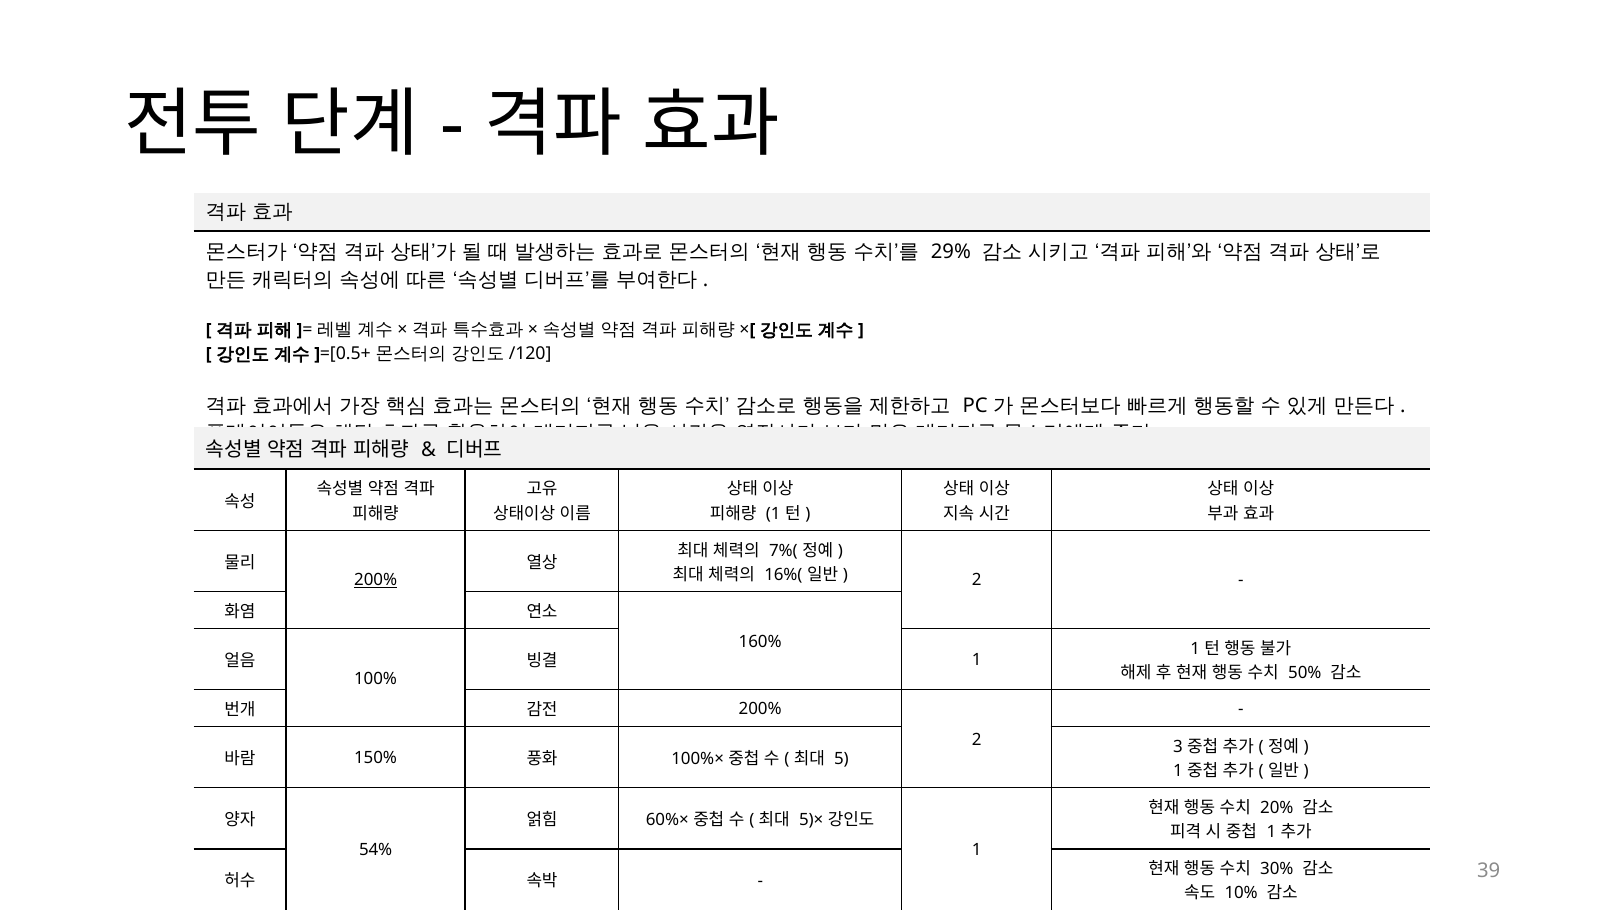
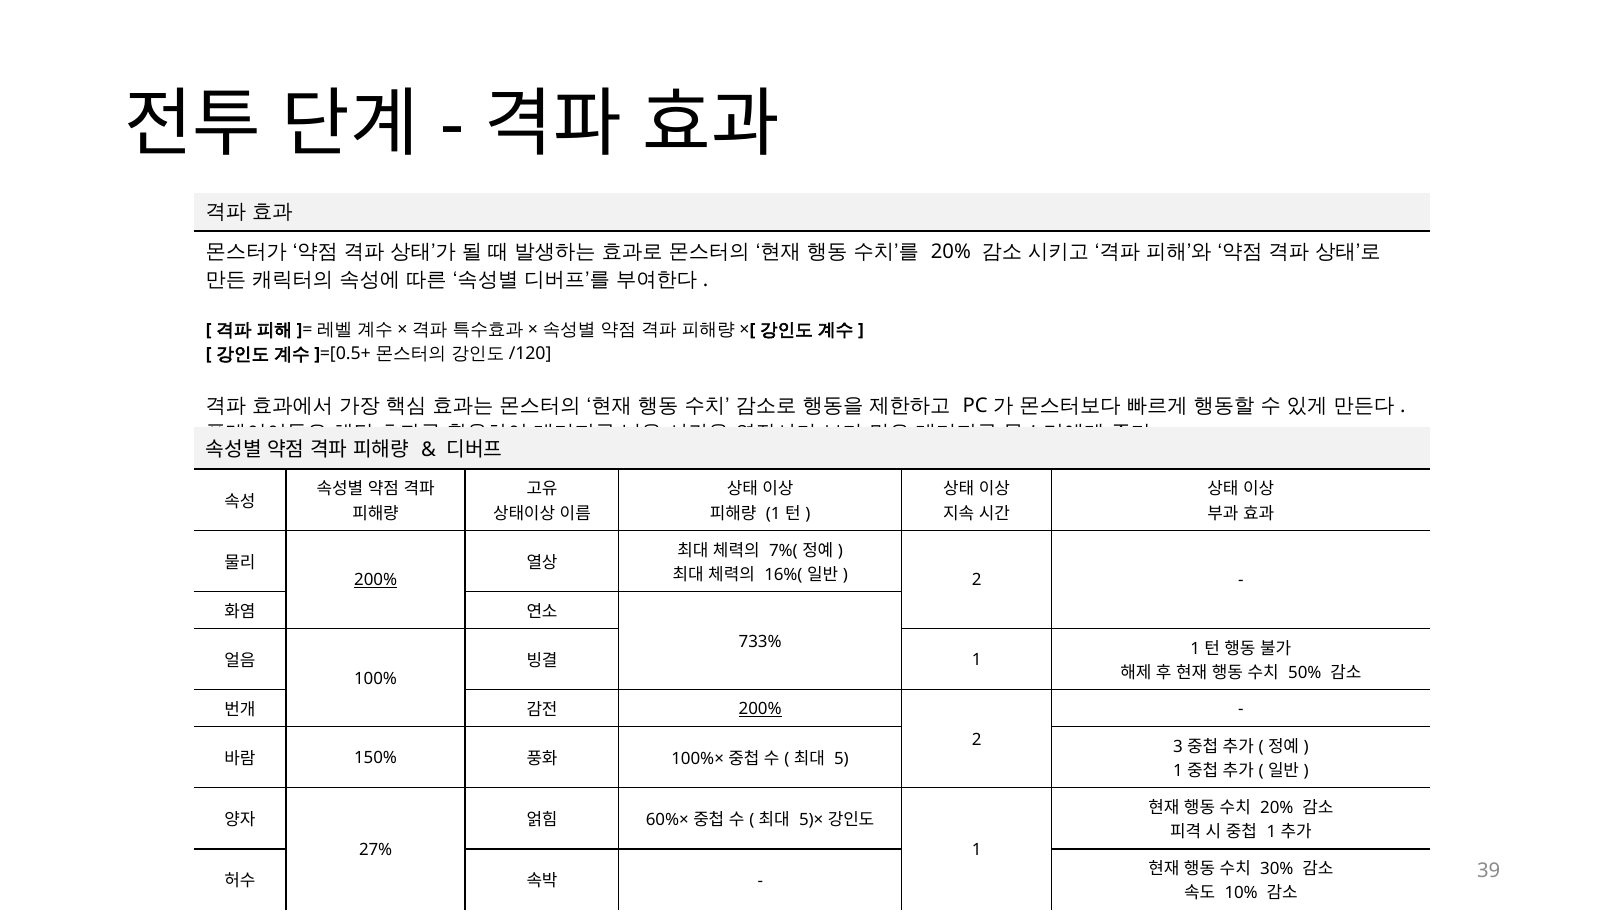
29% at (951, 252): 29% -> 20%
160%: 160% -> 733%
200% at (760, 709) underline: none -> present
54%: 54% -> 27%
